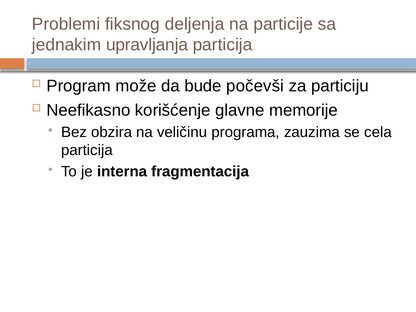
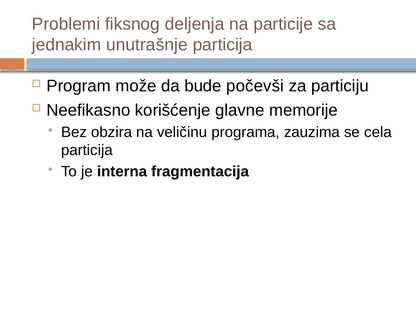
upravljanja: upravljanja -> unutrašnje
